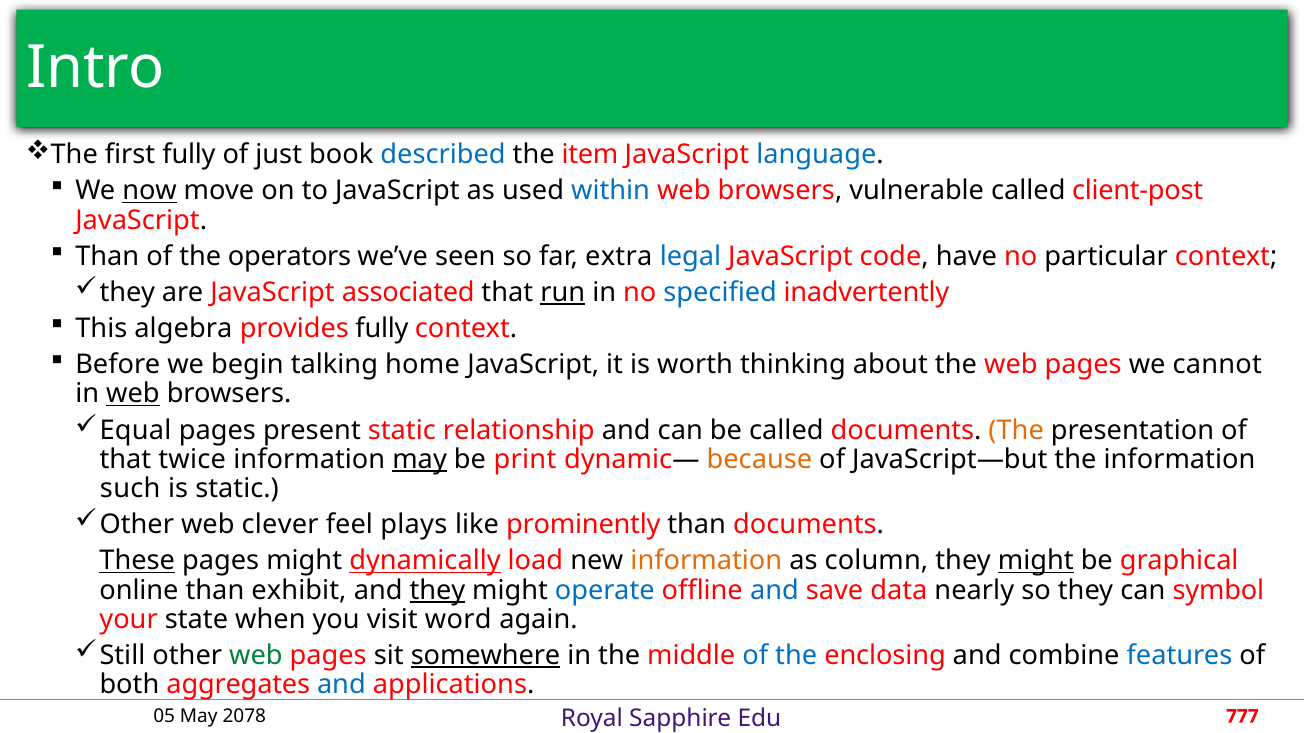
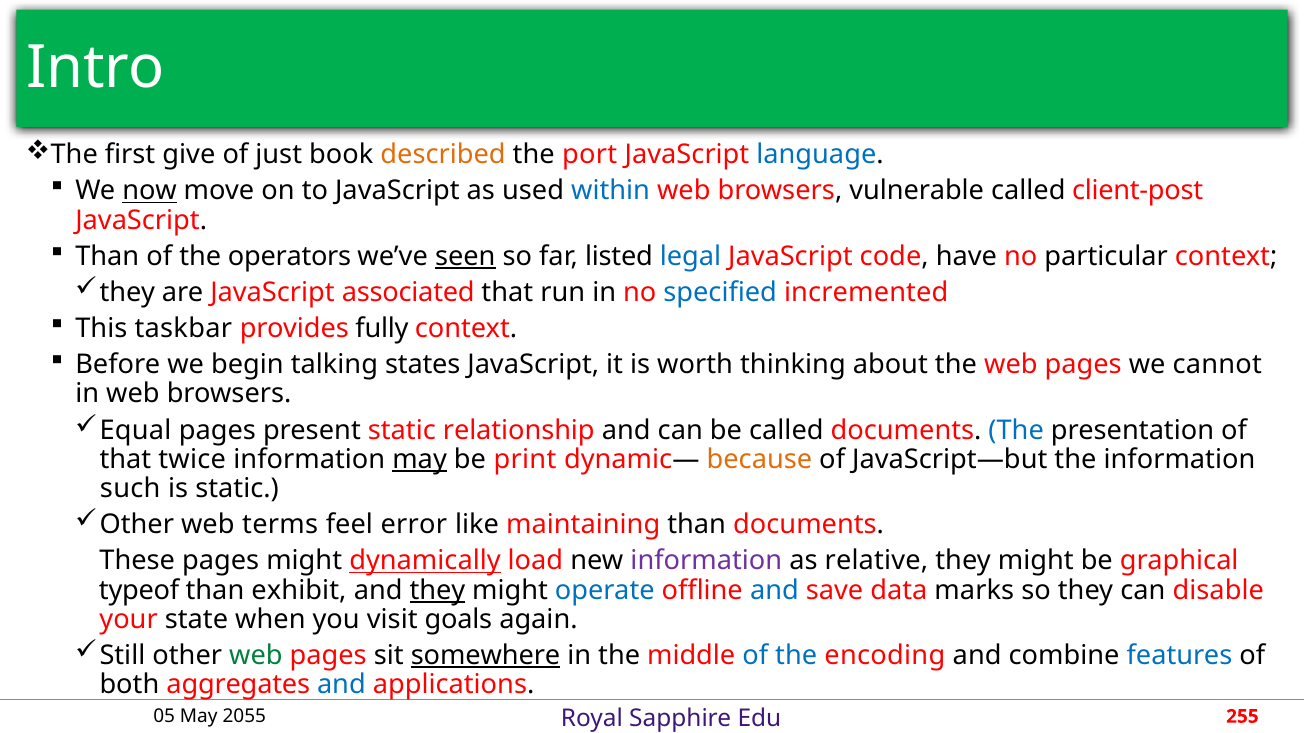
first fully: fully -> give
described colour: blue -> orange
item: item -> port
seen underline: none -> present
extra: extra -> listed
run underline: present -> none
inadvertently: inadvertently -> incremented
algebra: algebra -> taskbar
home: home -> states
web at (133, 394) underline: present -> none
The at (1016, 430) colour: orange -> blue
clever: clever -> terms
plays: plays -> error
prominently: prominently -> maintaining
These underline: present -> none
information at (706, 561) colour: orange -> purple
column: column -> relative
might at (1036, 561) underline: present -> none
online: online -> typeof
nearly: nearly -> marks
symbol: symbol -> disable
word: word -> goals
enclosing: enclosing -> encoding
2078: 2078 -> 2055
777: 777 -> 255
